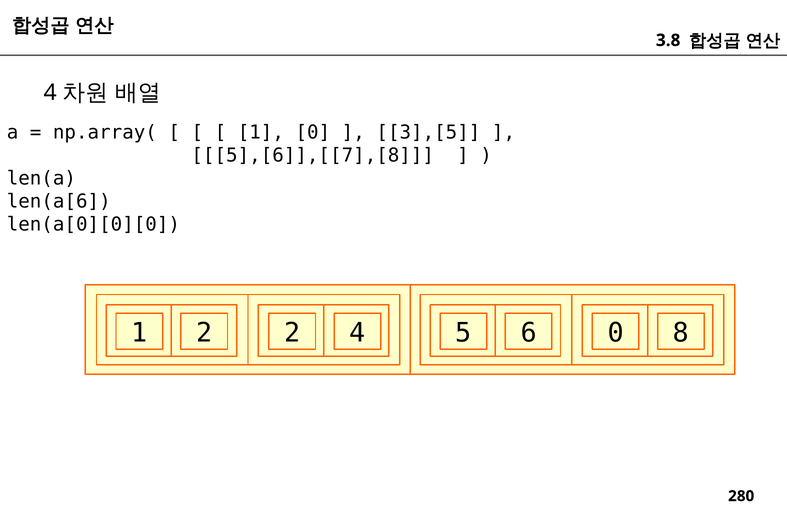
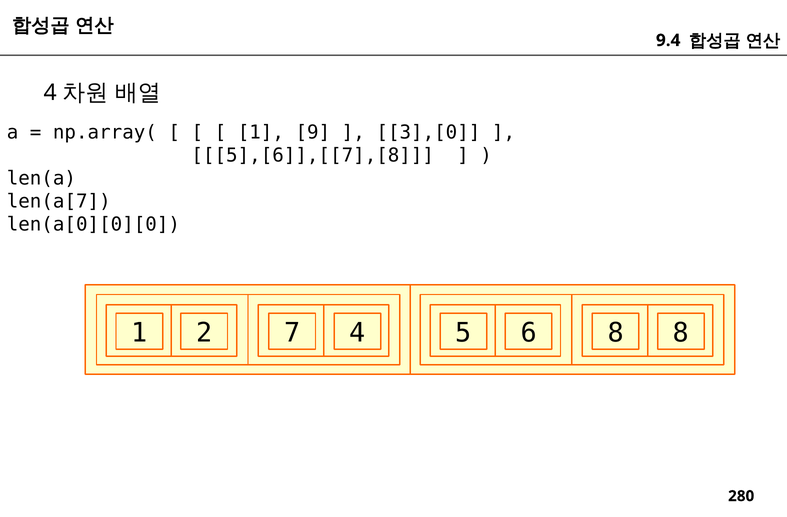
3.8: 3.8 -> 9.4
1 0: 0 -> 9
3],[5: 3],[5 -> 3],[0
len(a[6: len(a[6 -> len(a[7
2 2: 2 -> 7
6 0: 0 -> 8
